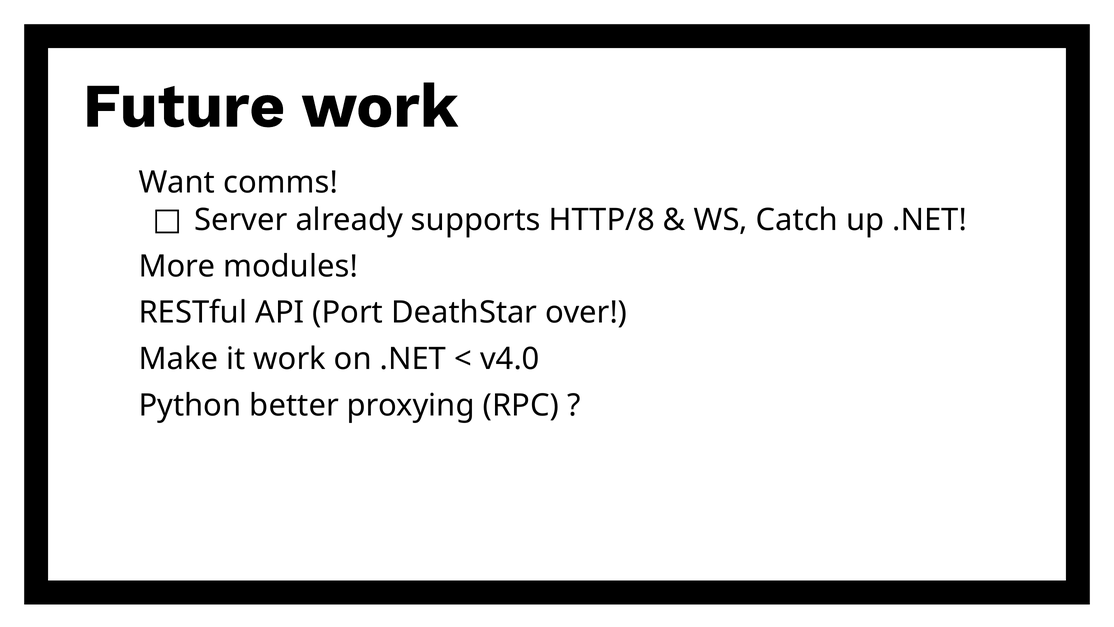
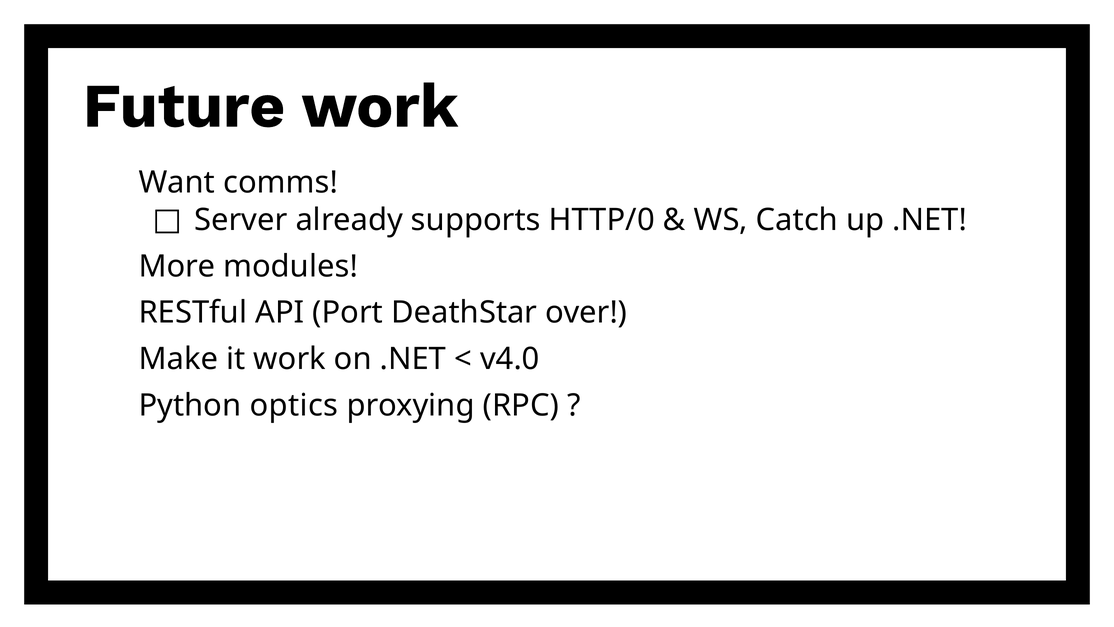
HTTP/8: HTTP/8 -> HTTP/0
better: better -> optics
